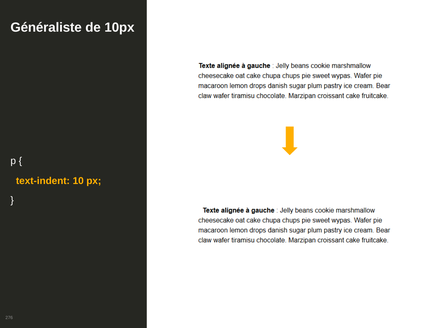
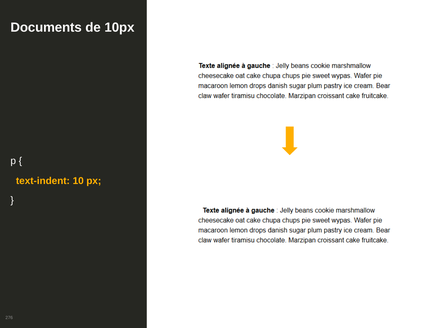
Généraliste: Généraliste -> Documents
